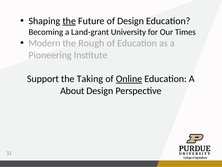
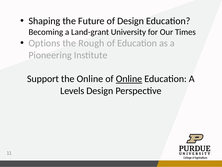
the at (69, 21) underline: present -> none
Modern: Modern -> Options
the Taking: Taking -> Online
About: About -> Levels
